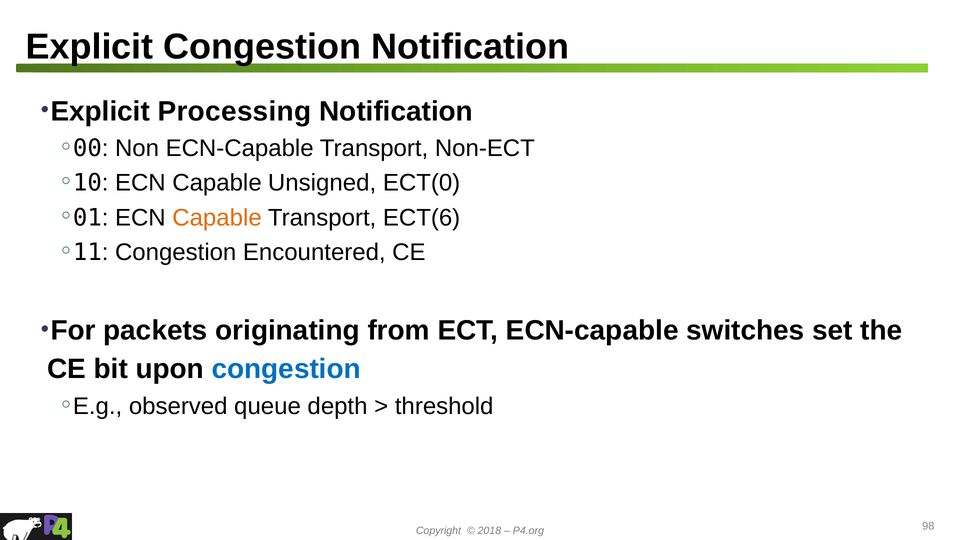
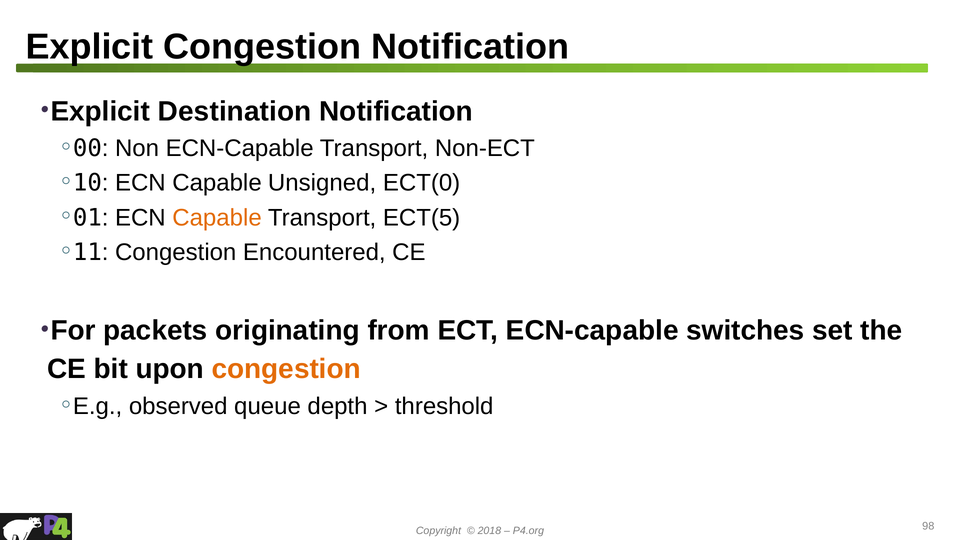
Processing: Processing -> Destination
ECT(6: ECT(6 -> ECT(5
congestion at (286, 369) colour: blue -> orange
